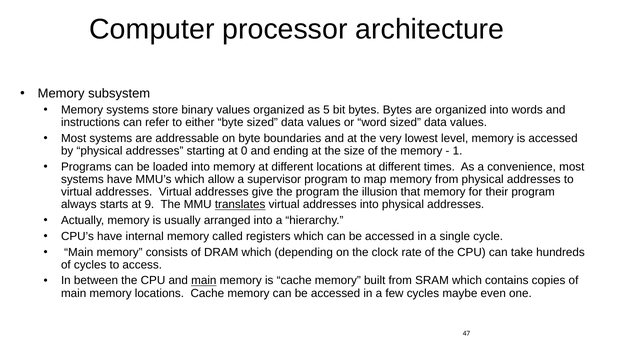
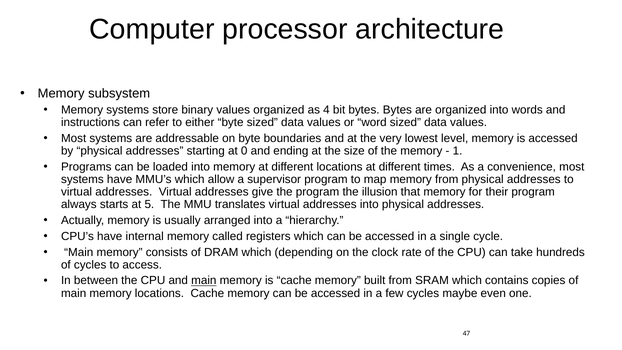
5: 5 -> 4
9: 9 -> 5
translates underline: present -> none
